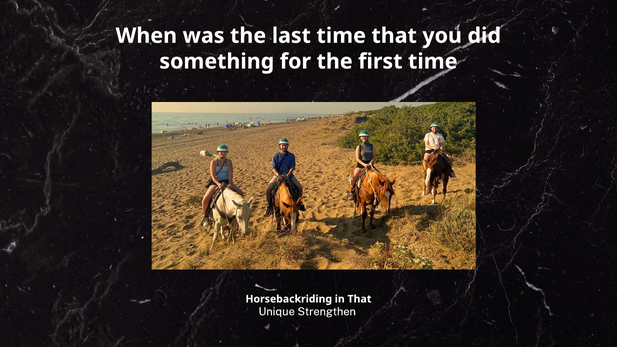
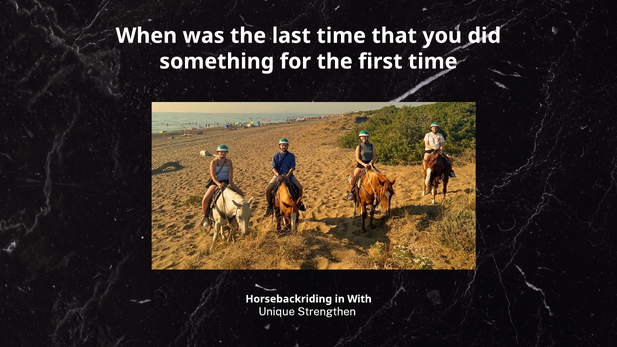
in That: That -> With
